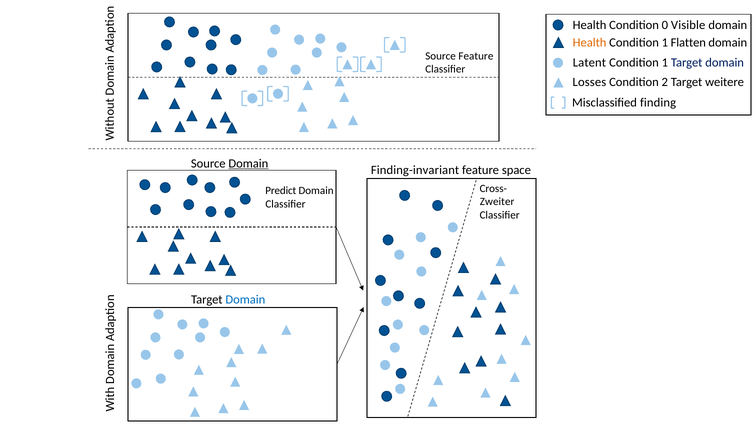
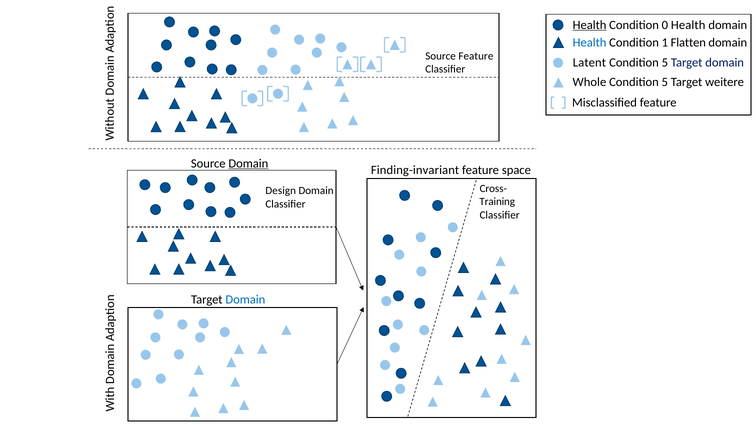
Health at (590, 25) underline: none -> present
0 Visible: Visible -> Health
Health at (590, 42) colour: orange -> blue
1 at (665, 63): 1 -> 5
Losses: Losses -> Whole
2 at (665, 82): 2 -> 5
Misclassified finding: finding -> feature
Predict: Predict -> Design
Zweiter: Zweiter -> Training
